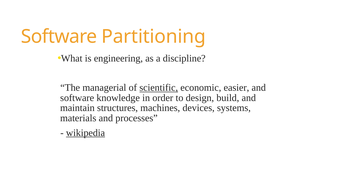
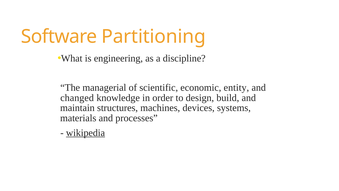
scientific underline: present -> none
easier: easier -> entity
software at (77, 98): software -> changed
